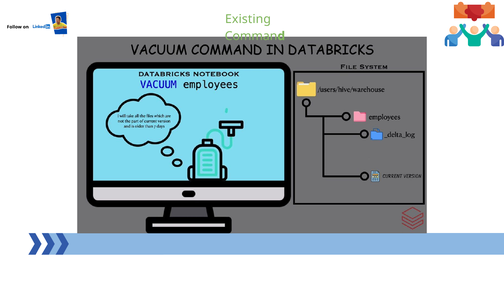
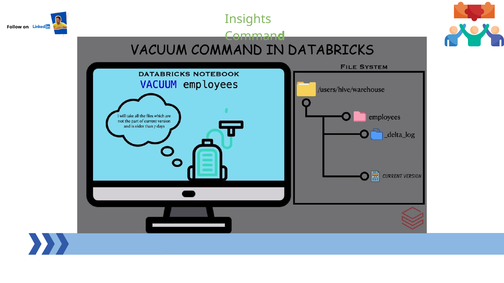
Existing: Existing -> Insights
